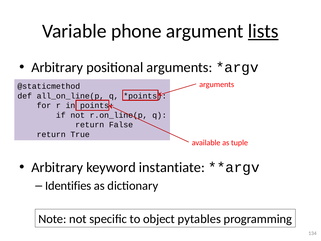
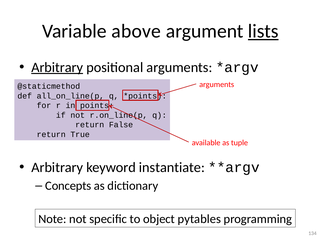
phone: phone -> above
Arbitrary at (57, 67) underline: none -> present
Identifies: Identifies -> Concepts
